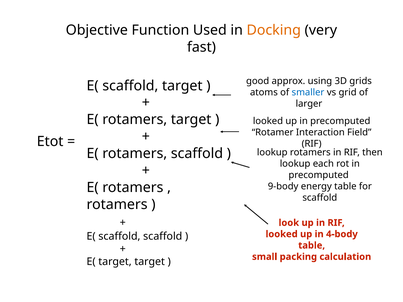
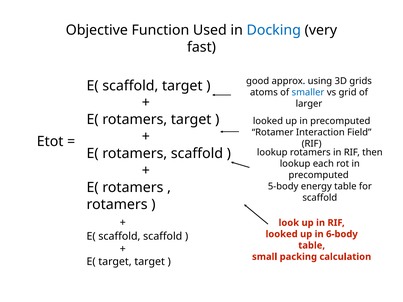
Docking colour: orange -> blue
9-body: 9-body -> 5-body
4-body: 4-body -> 6-body
